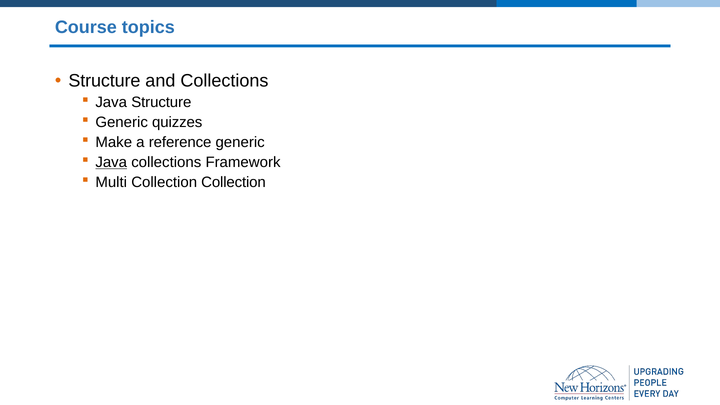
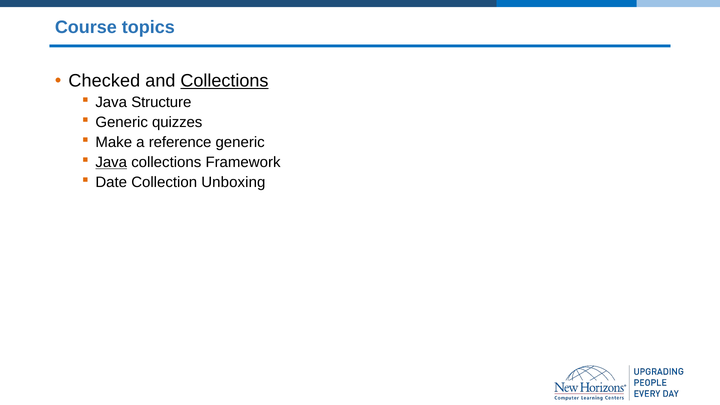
Structure at (104, 81): Structure -> Checked
Collections at (224, 81) underline: none -> present
Multi: Multi -> Date
Collection Collection: Collection -> Unboxing
